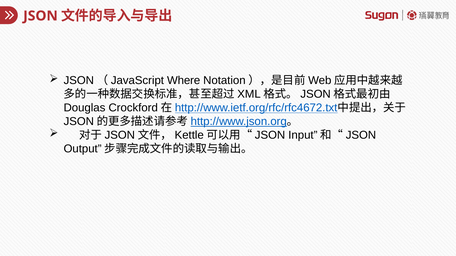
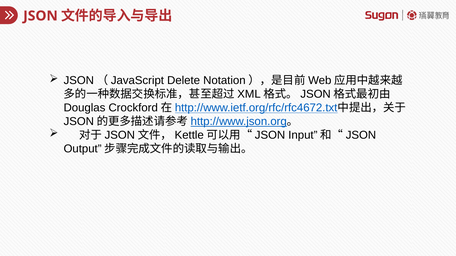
Where: Where -> Delete
